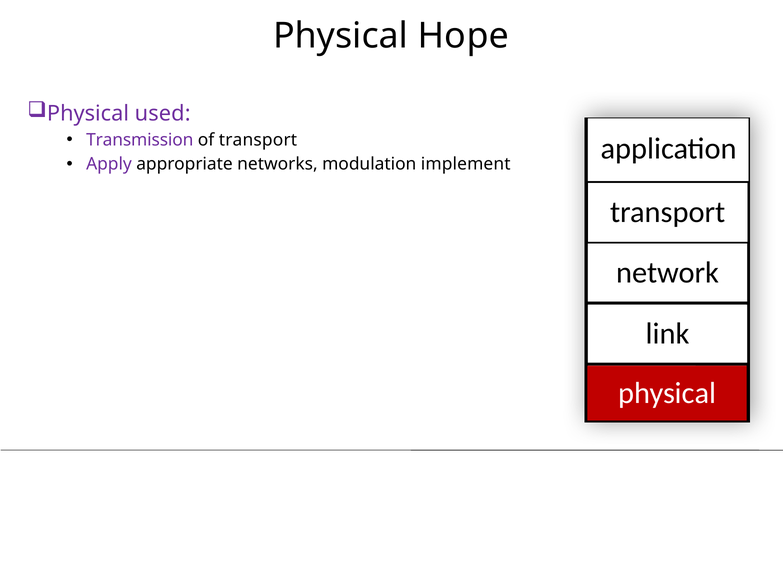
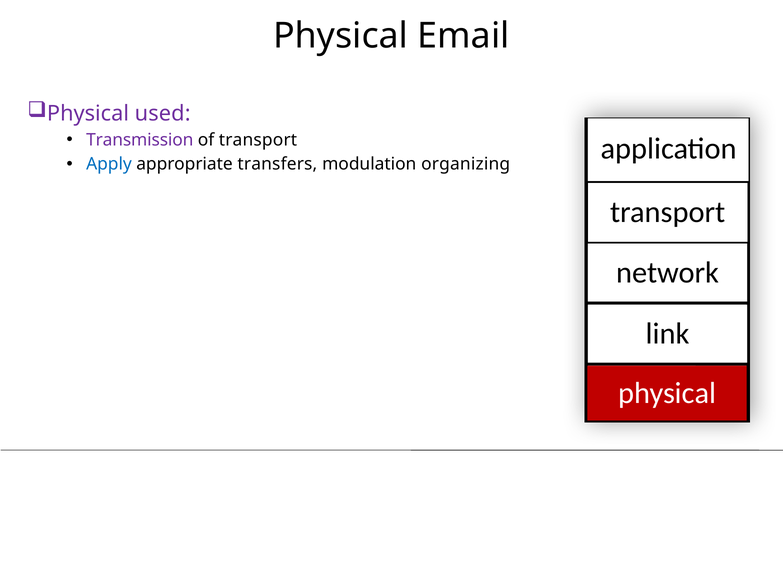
Hope: Hope -> Email
Apply colour: purple -> blue
networks: networks -> transfers
implement: implement -> organizing
